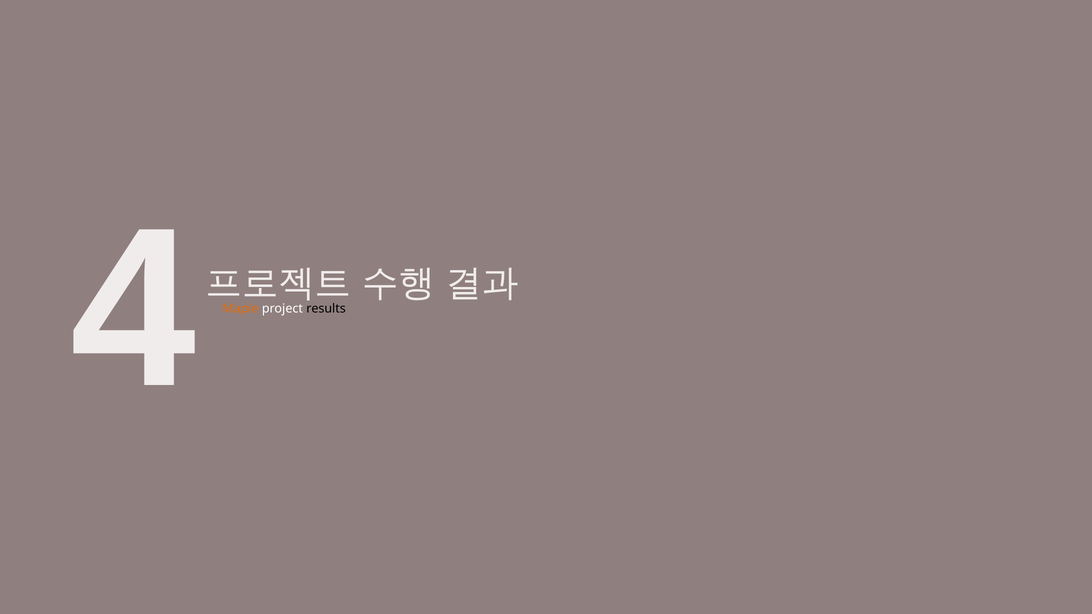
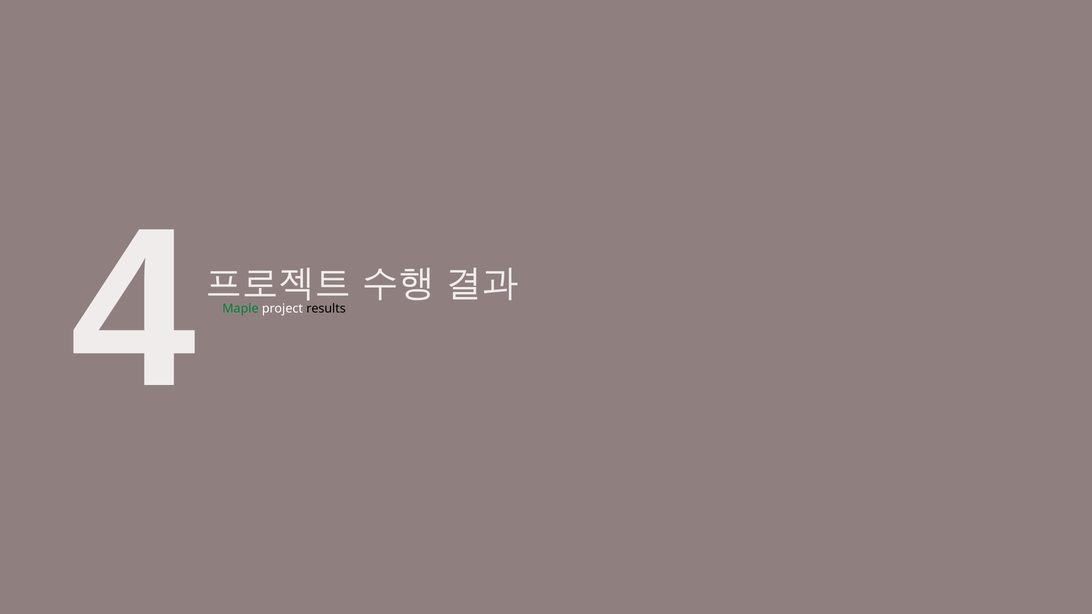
Maple colour: orange -> green
